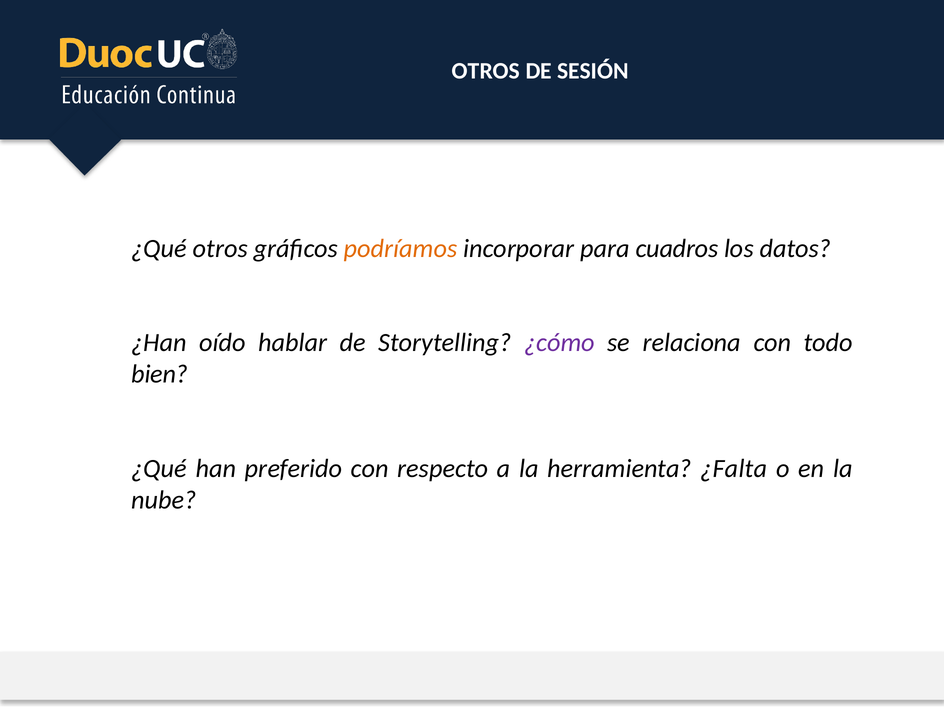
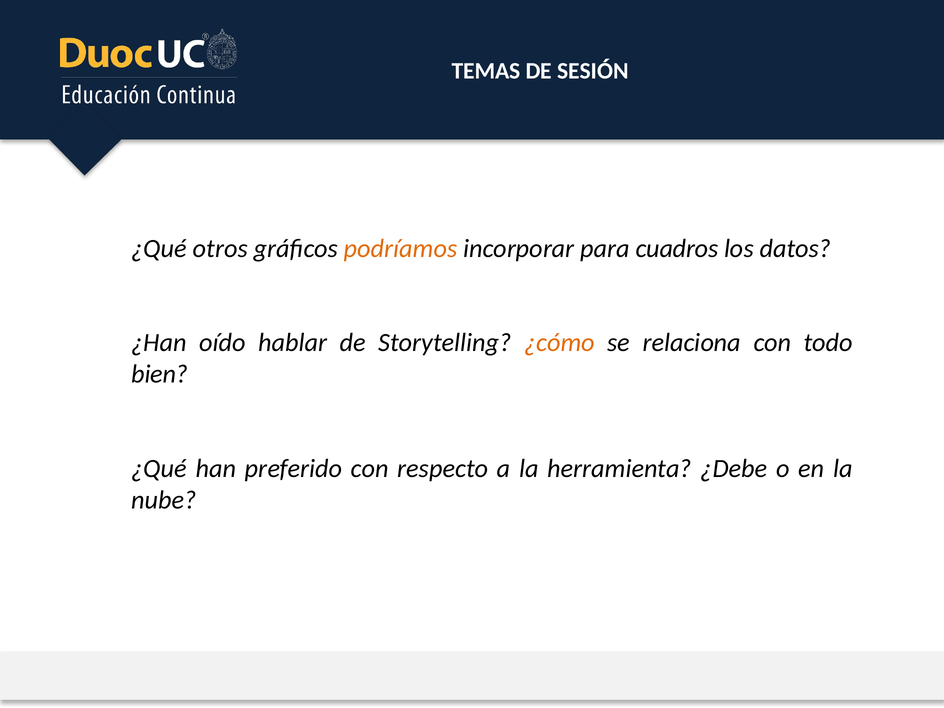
OTROS at (486, 71): OTROS -> TEMAS
¿cómo colour: purple -> orange
¿Falta: ¿Falta -> ¿Debe
